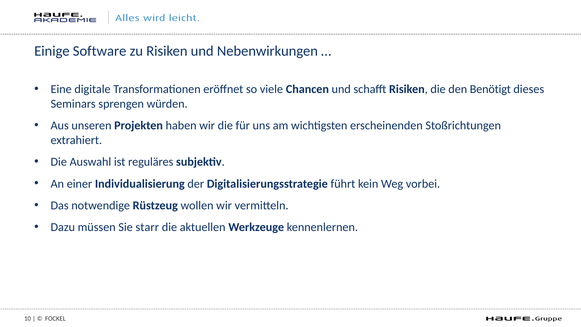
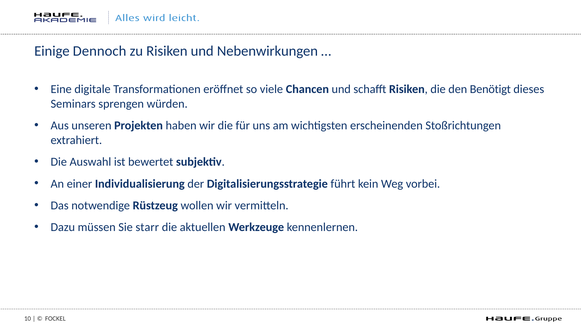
Software: Software -> Dennoch
reguläres: reguläres -> bewertet
